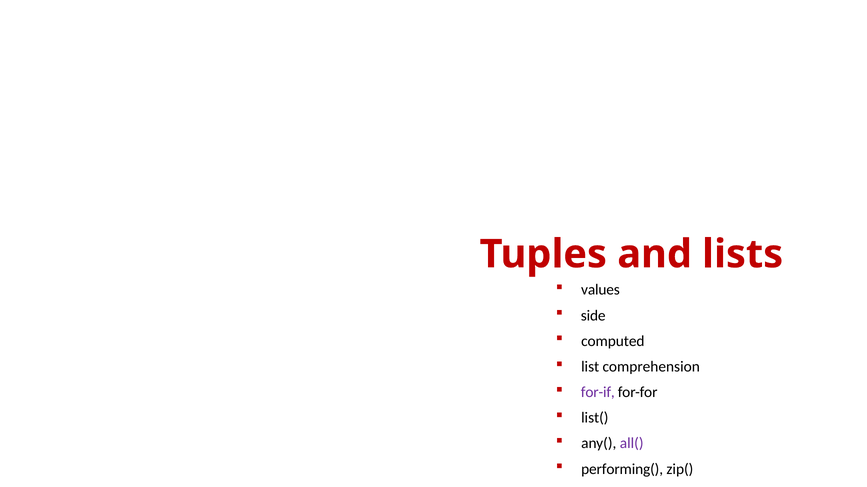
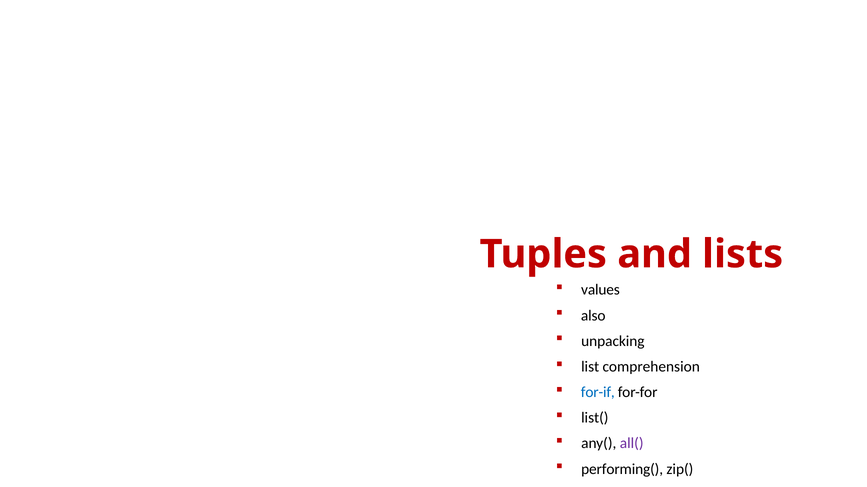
side: side -> also
computed: computed -> unpacking
for-if colour: purple -> blue
